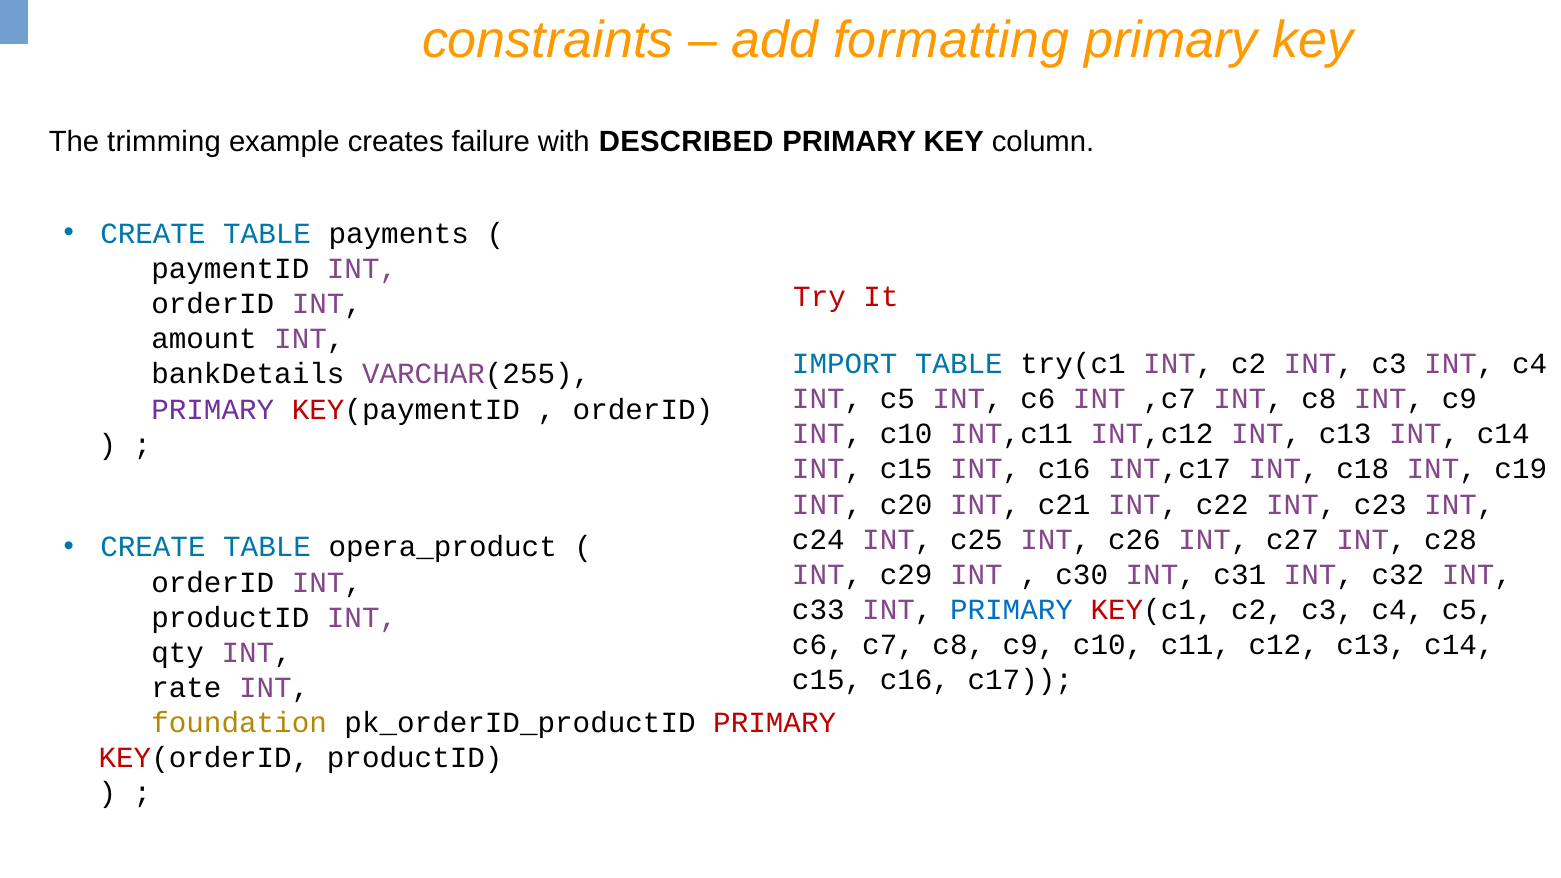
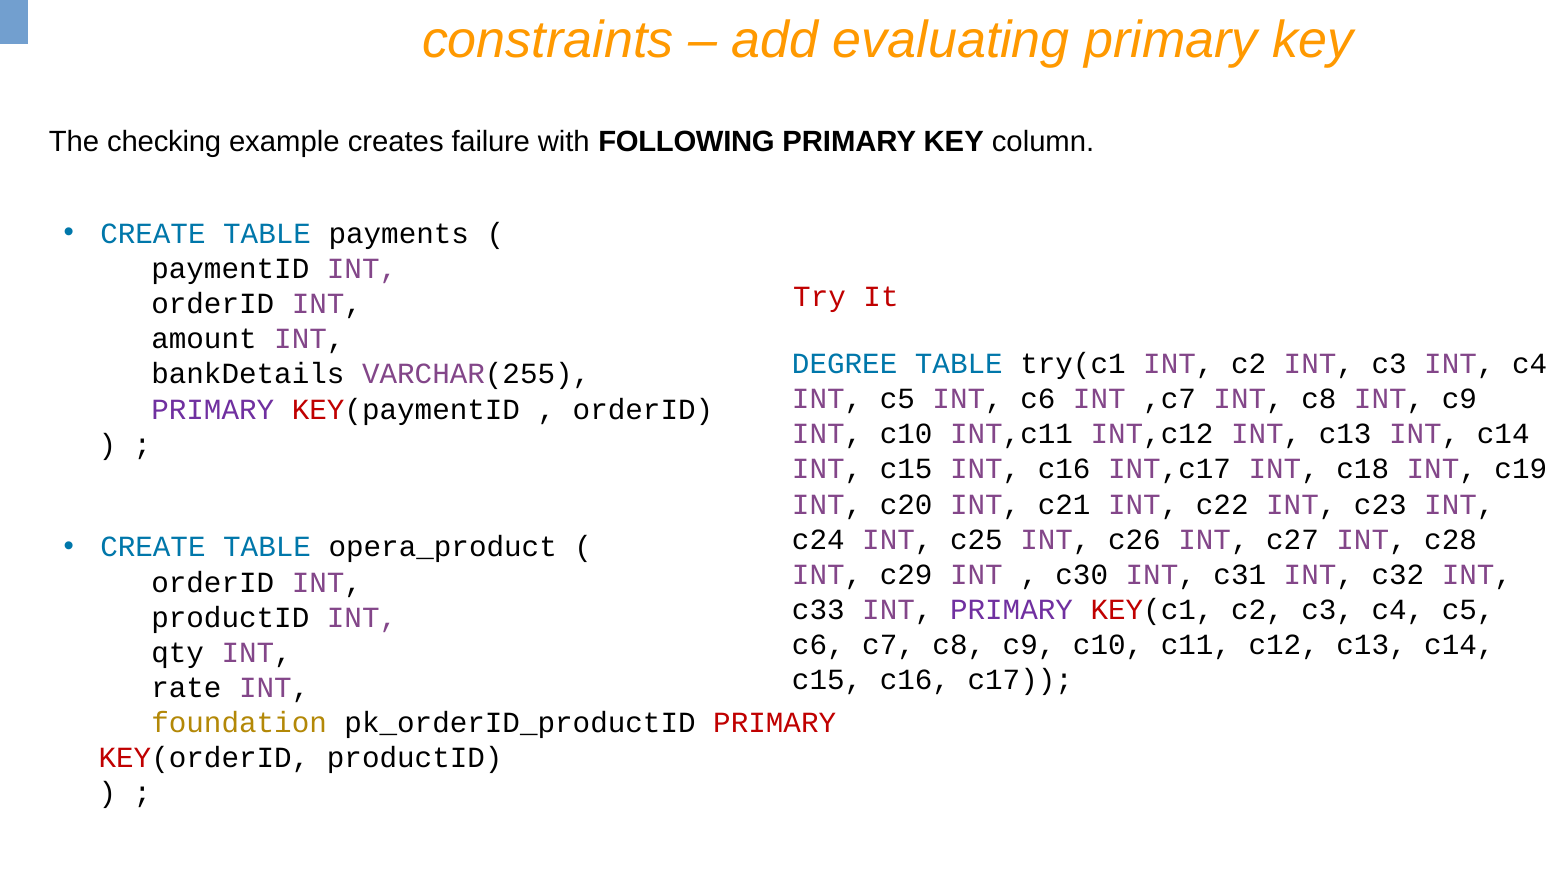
formatting: formatting -> evaluating
trimming: trimming -> checking
DESCRIBED: DESCRIBED -> FOLLOWING
IMPORT: IMPORT -> DEGREE
PRIMARY at (1012, 610) colour: blue -> purple
